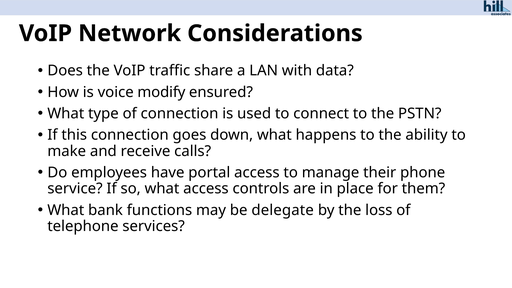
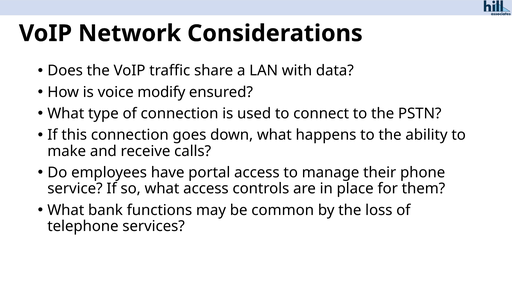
delegate: delegate -> common
